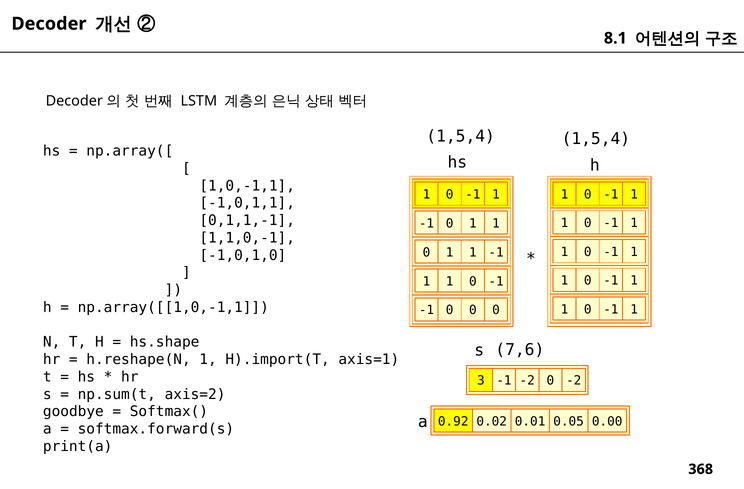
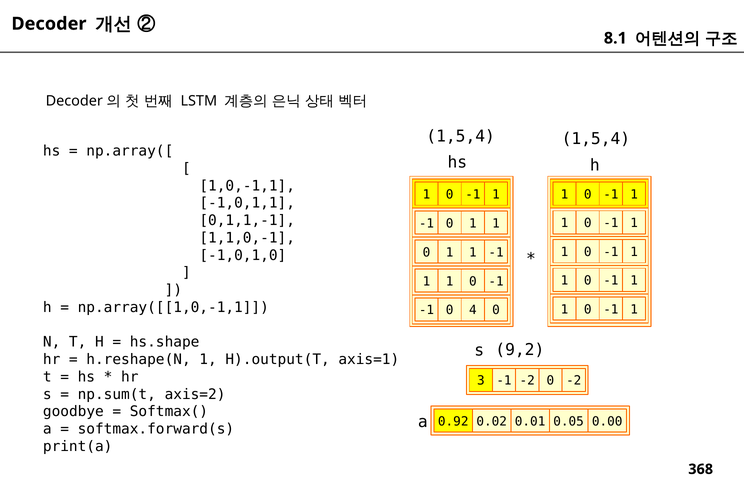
-1 0 0: 0 -> 4
7,6: 7,6 -> 9,2
H).import(T: H).import(T -> H).output(T
